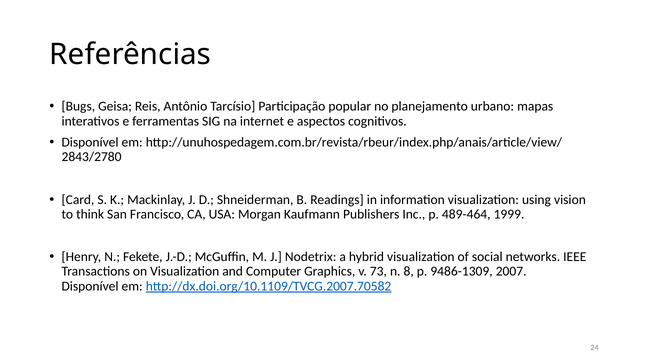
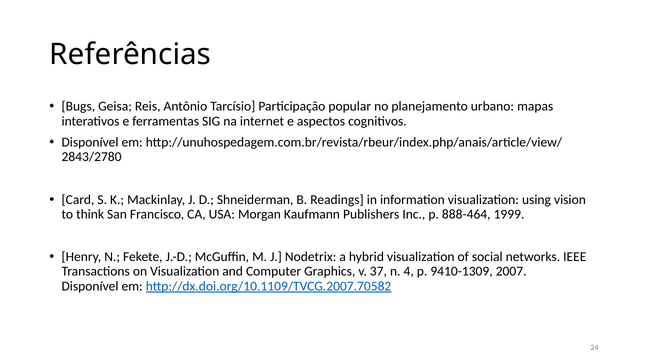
489-464: 489-464 -> 888-464
73: 73 -> 37
8: 8 -> 4
9486-1309: 9486-1309 -> 9410-1309
